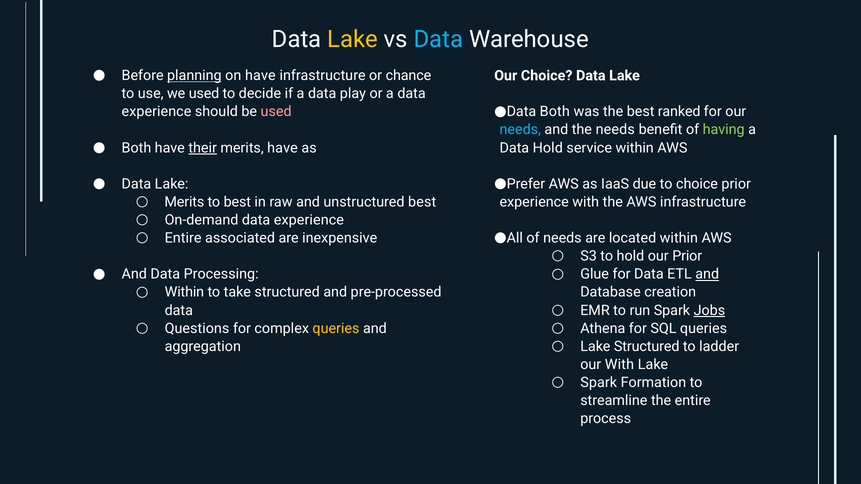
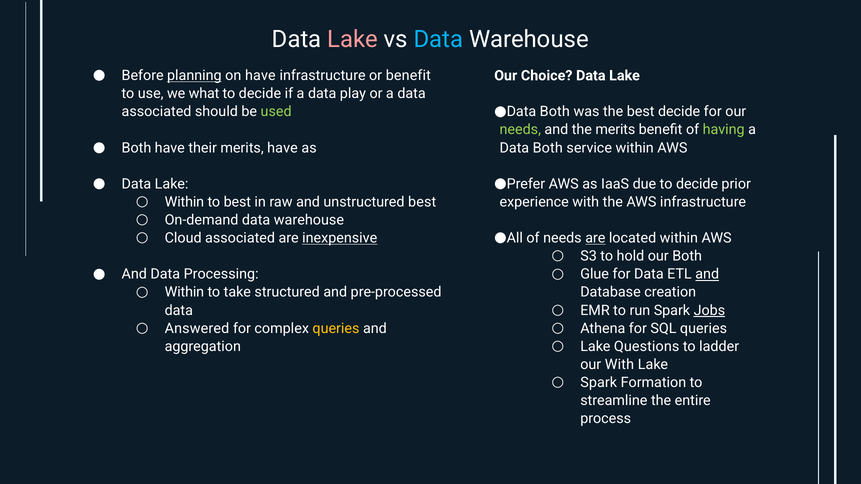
Lake at (353, 39) colour: yellow -> pink
or chance: chance -> benefit
we used: used -> what
best ranked: ranked -> decide
experience at (157, 112): experience -> associated
used at (276, 112) colour: pink -> light green
needs at (520, 130) colour: light blue -> light green
the needs: needs -> merits
their underline: present -> none
Data Hold: Hold -> Both
due to choice: choice -> decide
Merits at (184, 202): Merits -> Within
On-demand data experience: experience -> warehouse
Entire at (183, 238): Entire -> Cloud
inexpensive underline: none -> present
are at (595, 238) underline: none -> present
our Prior: Prior -> Both
Questions: Questions -> Answered
Lake Structured: Structured -> Questions
